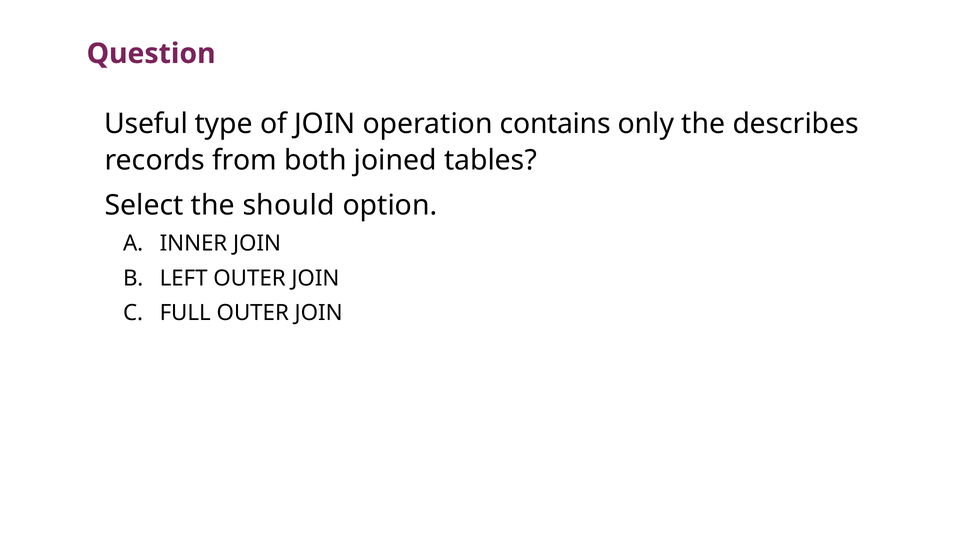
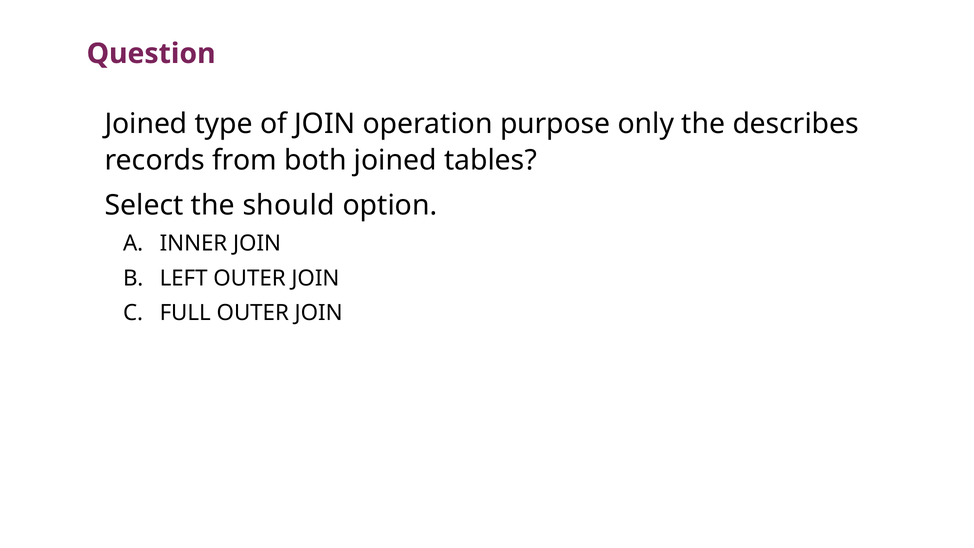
Useful at (146, 124): Useful -> Joined
contains: contains -> purpose
